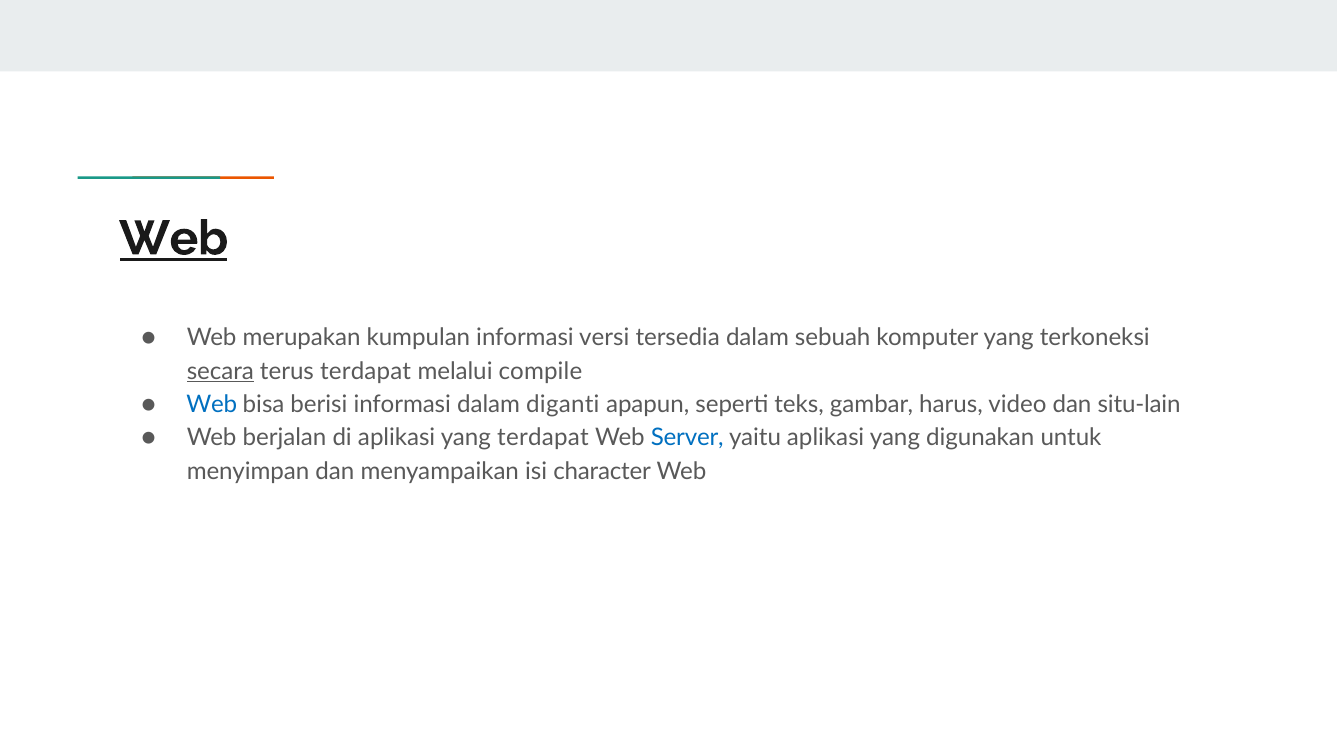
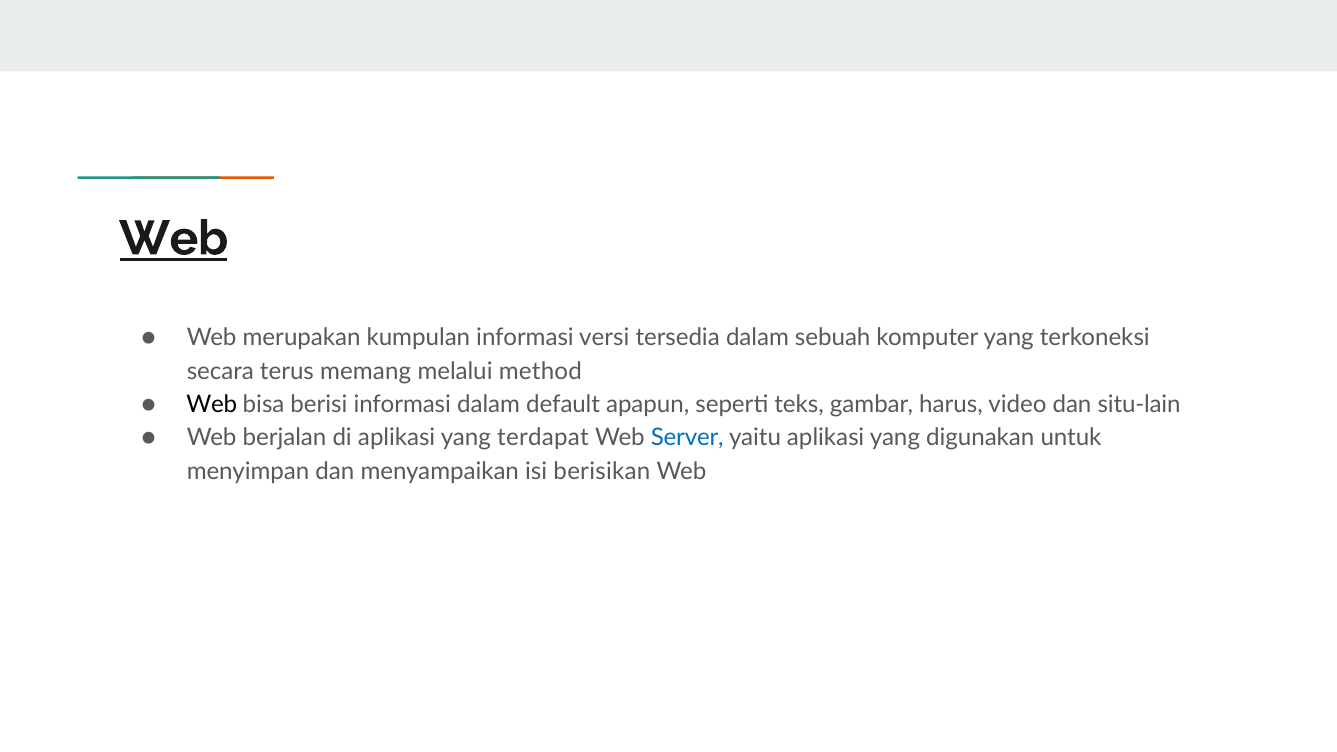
secara underline: present -> none
terus terdapat: terdapat -> memang
compile: compile -> method
Web at (212, 404) colour: blue -> black
diganti: diganti -> default
character: character -> berisikan
